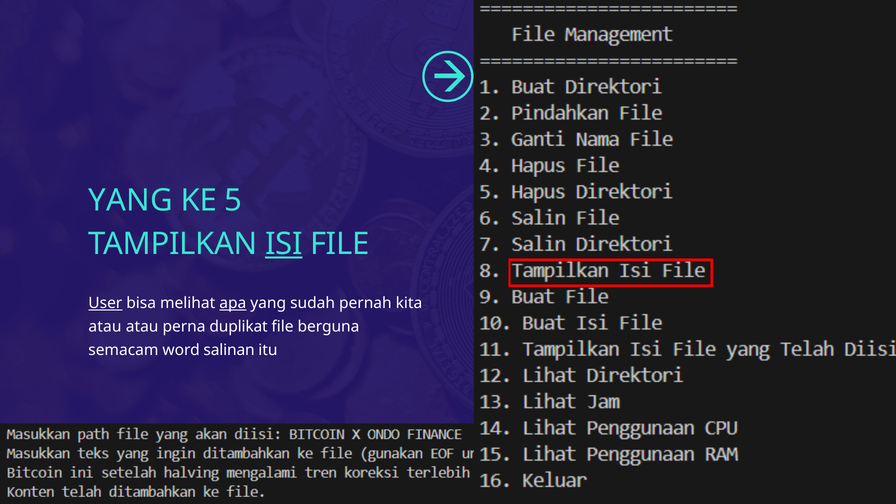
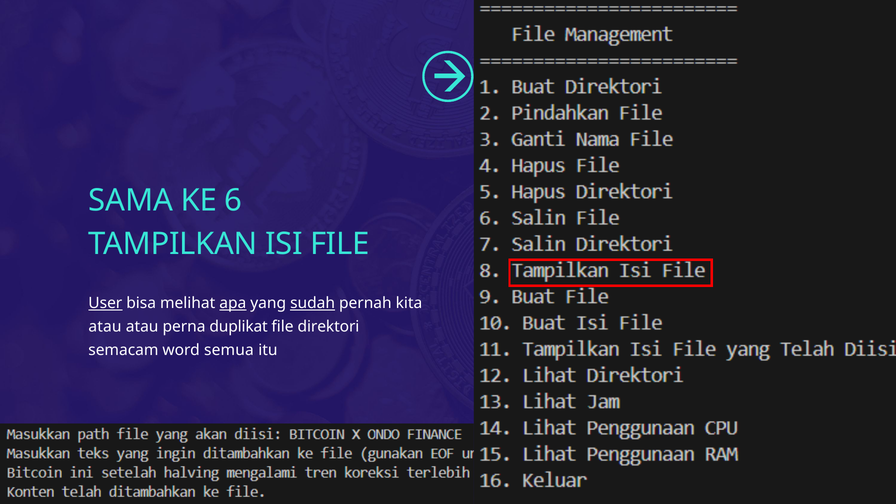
YANG at (131, 200): YANG -> SAMA
5: 5 -> 6
ISI underline: present -> none
sudah underline: none -> present
berguna: berguna -> direktori
salinan: salinan -> semua
